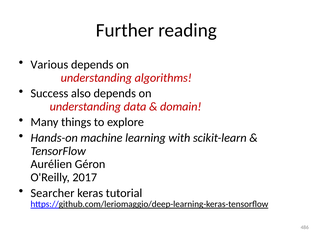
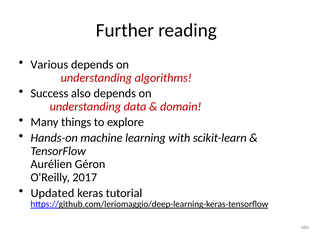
Searcher: Searcher -> Updated
